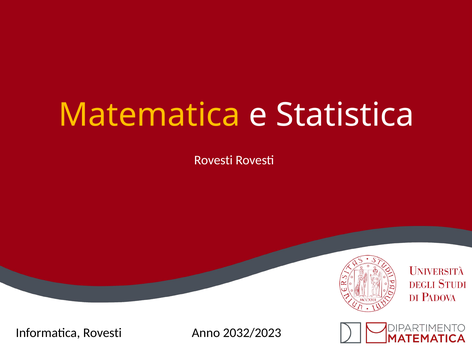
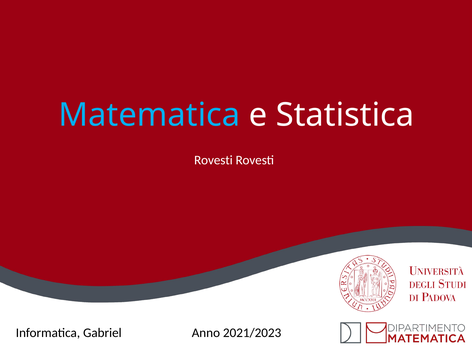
Matematica colour: yellow -> light blue
Informatica Rovesti: Rovesti -> Gabriel
2032/2023: 2032/2023 -> 2021/2023
